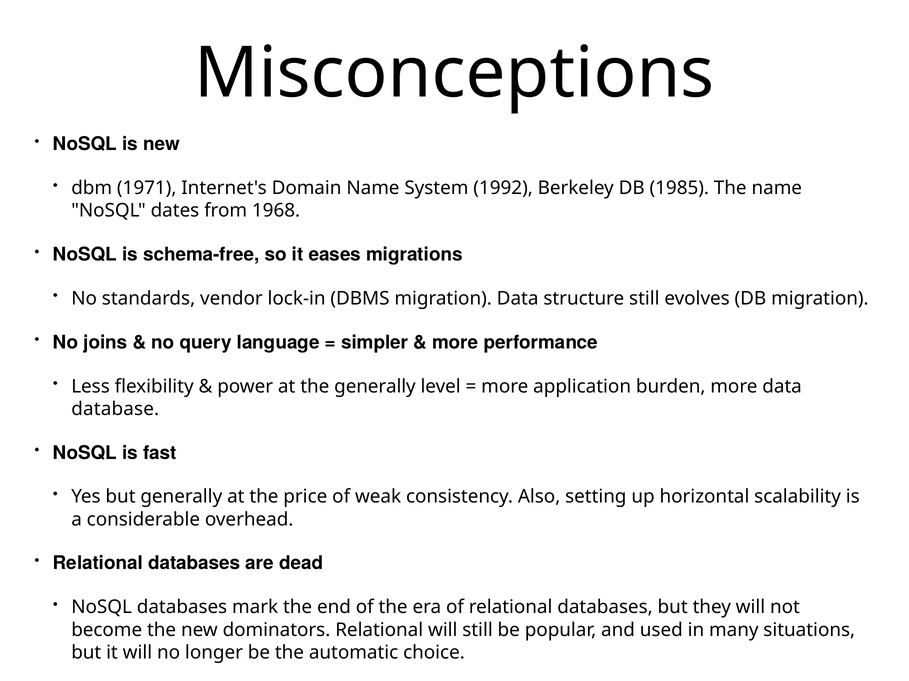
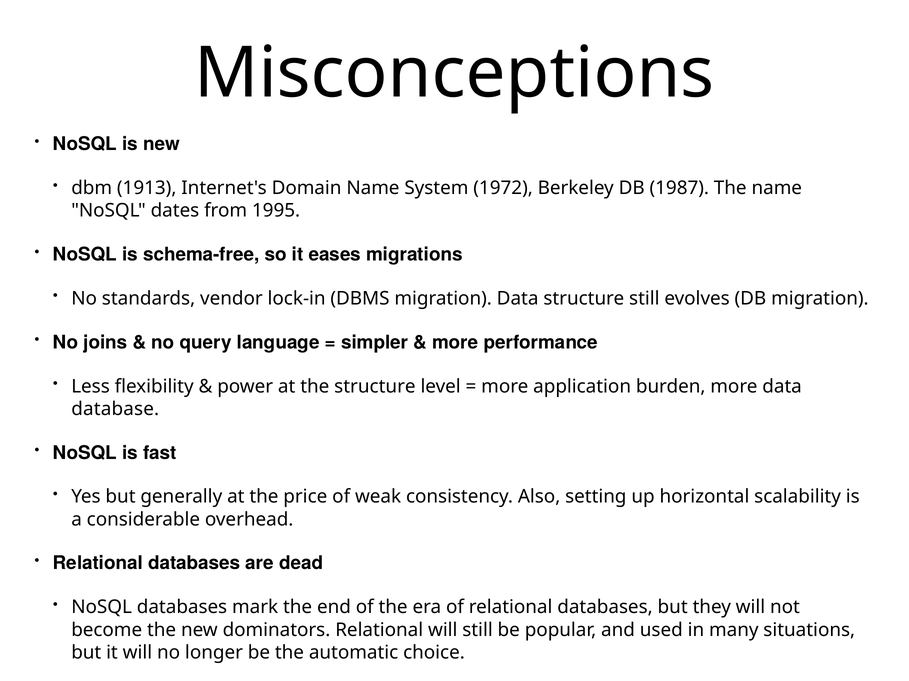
1971: 1971 -> 1913
1992: 1992 -> 1972
1985: 1985 -> 1987
1968: 1968 -> 1995
the generally: generally -> structure
